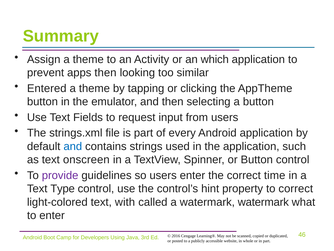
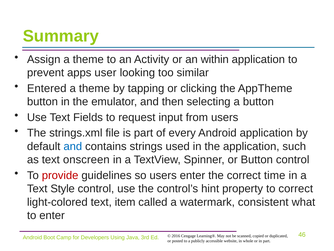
which: which -> within
apps then: then -> user
provide colour: purple -> red
Type: Type -> Style
with: with -> item
watermark watermark: watermark -> consistent
